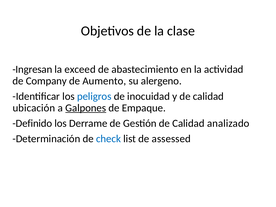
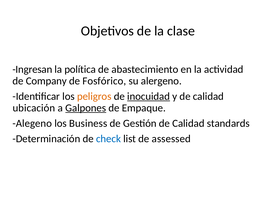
exceed: exceed -> política
Aumento: Aumento -> Fosfórico
peligros colour: blue -> orange
inocuidad underline: none -> present
Definido: Definido -> Alegeno
Derrame: Derrame -> Business
analizado: analizado -> standards
